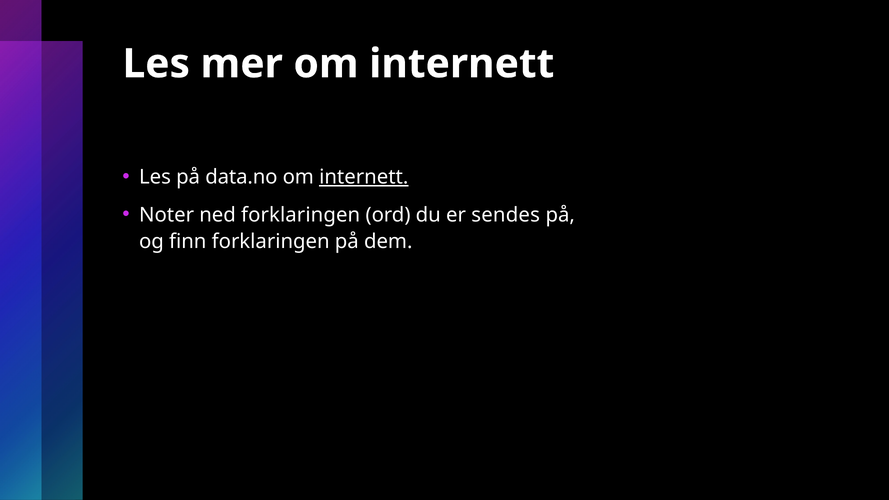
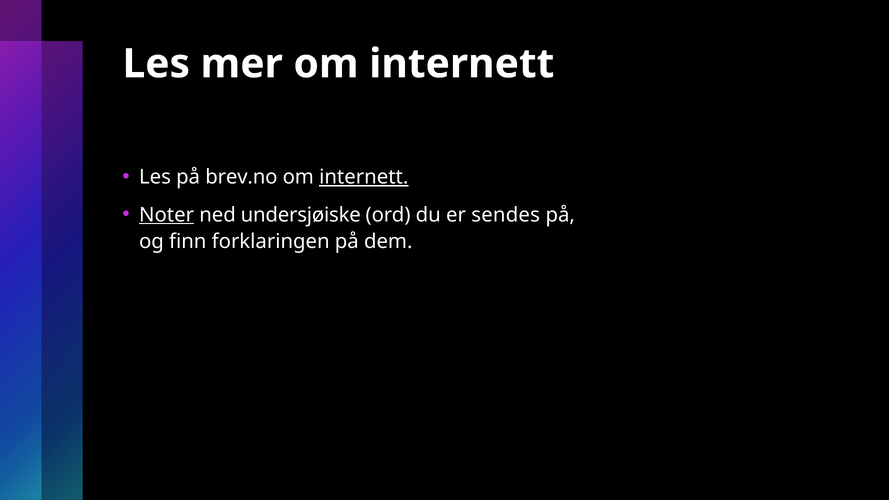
data.no: data.no -> brev.no
Noter underline: none -> present
ned forklaringen: forklaringen -> undersjøiske
